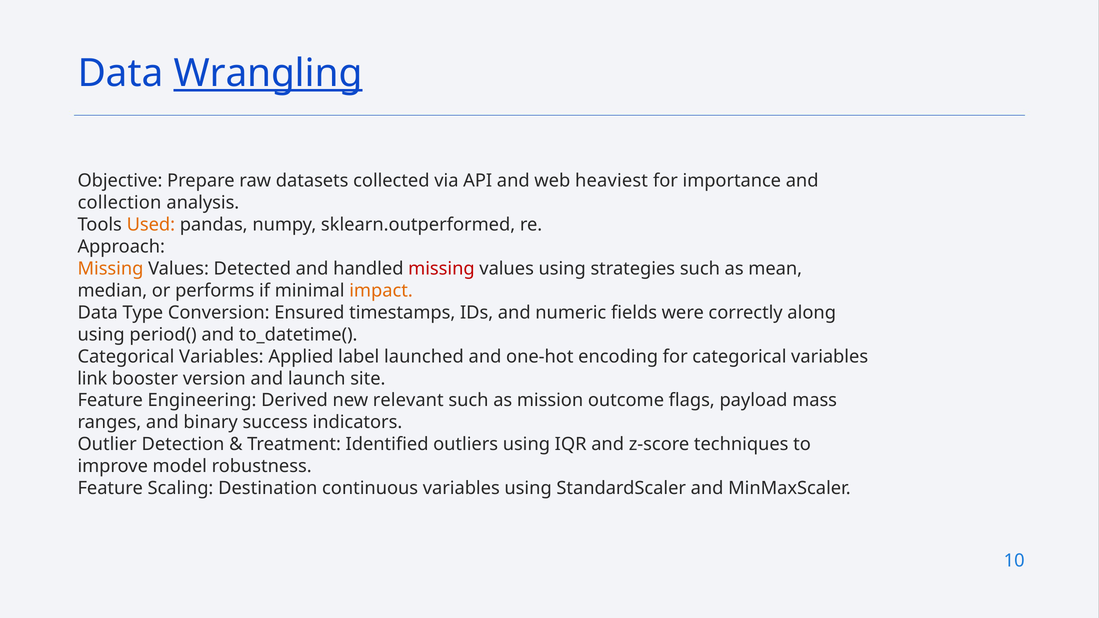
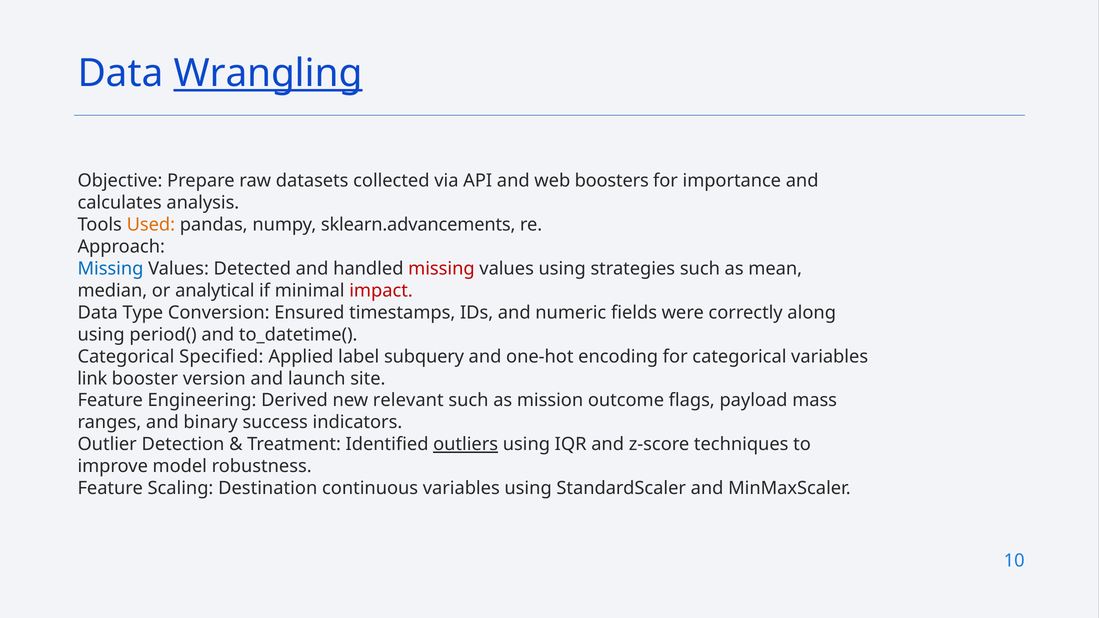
heaviest: heaviest -> boosters
collection: collection -> calculates
sklearn.outperformed: sklearn.outperformed -> sklearn.advancements
Missing at (110, 269) colour: orange -> blue
performs: performs -> analytical
impact colour: orange -> red
Variables at (221, 357): Variables -> Specified
launched: launched -> subquery
outliers underline: none -> present
